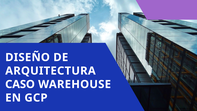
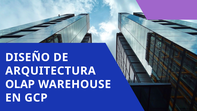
CASO: CASO -> OLAP
